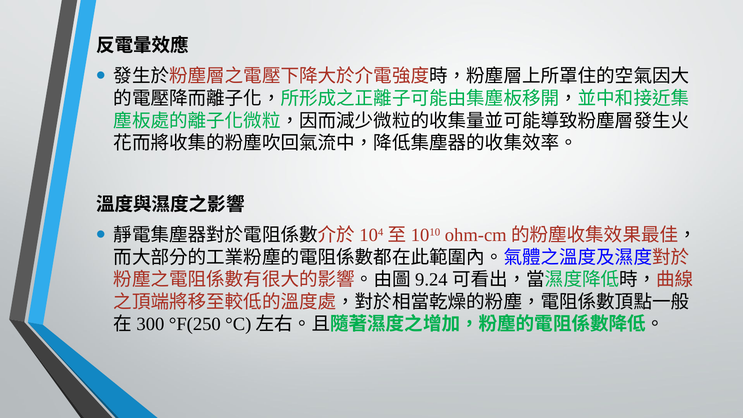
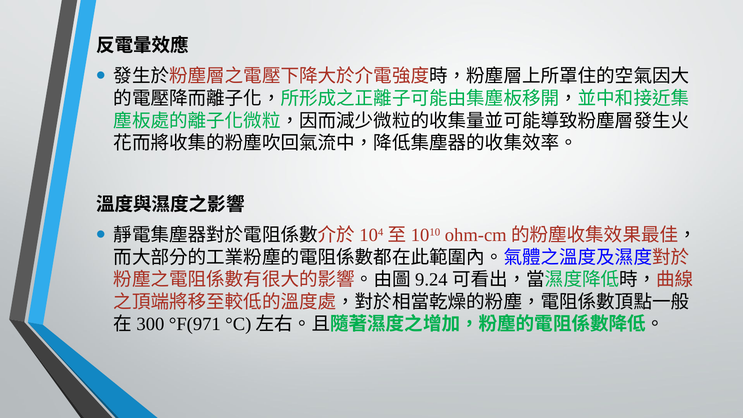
°F(250: °F(250 -> °F(971
